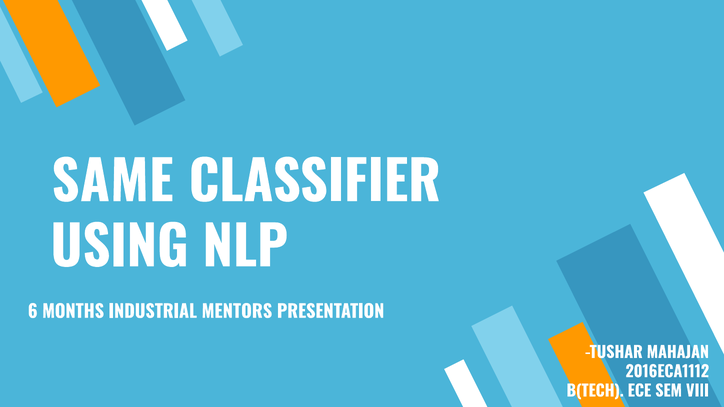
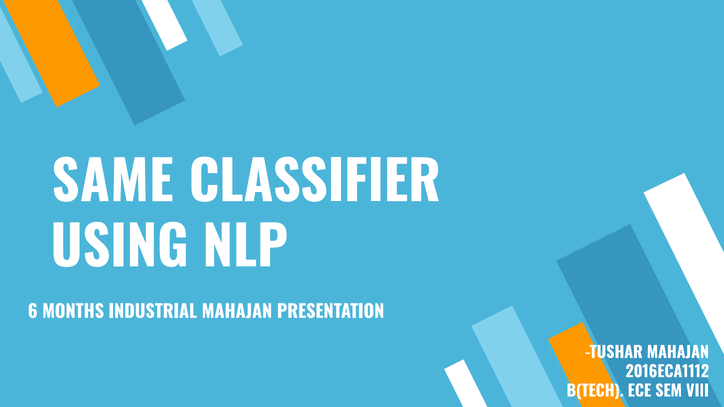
INDUSTRIAL MENTORS: MENTORS -> MAHAJAN
